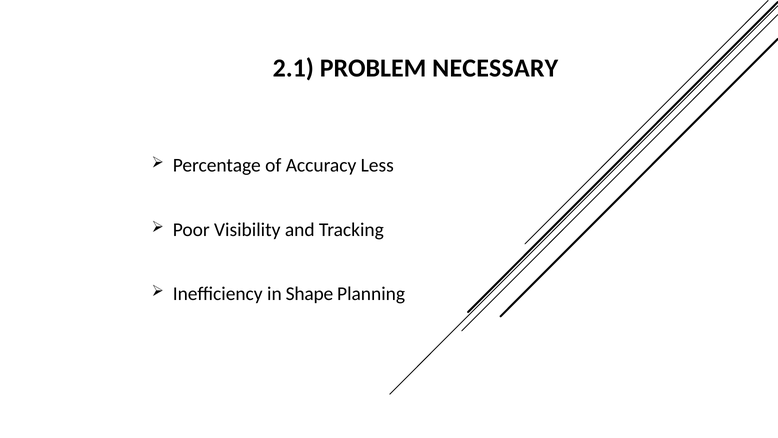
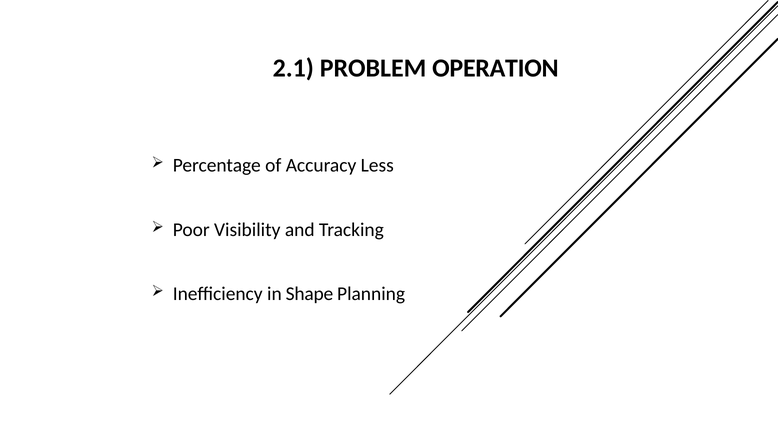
NECESSARY: NECESSARY -> OPERATION
